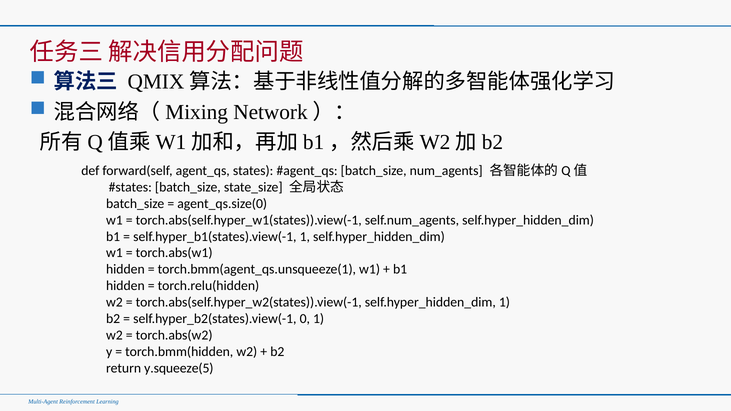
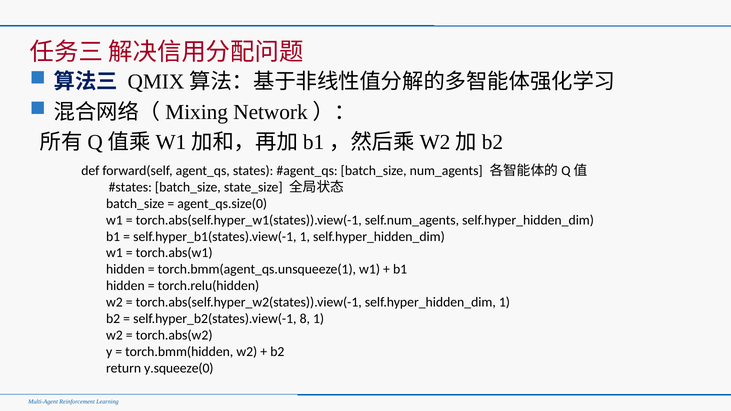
0: 0 -> 8
y.squeeze(5: y.squeeze(5 -> y.squeeze(0
